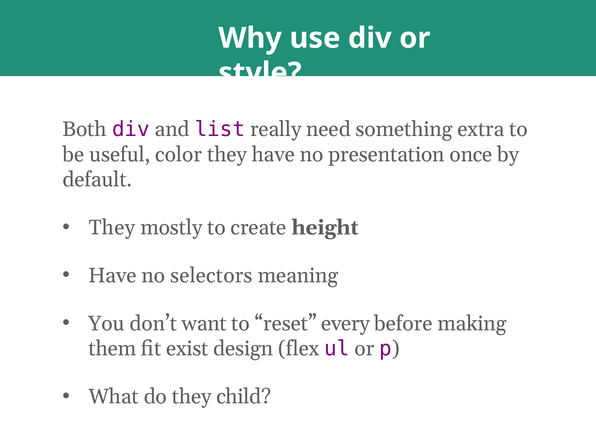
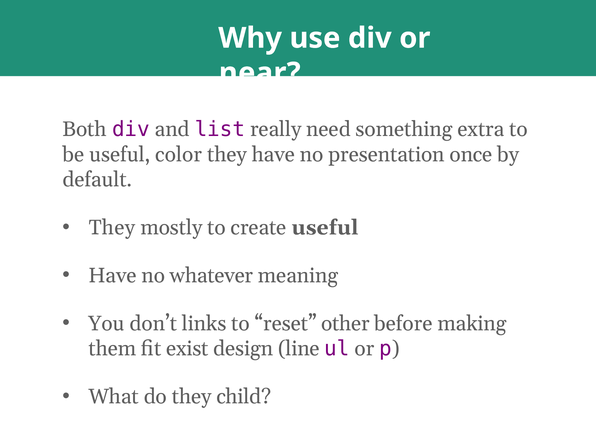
style: style -> near
create height: height -> useful
selectors: selectors -> whatever
want: want -> links
every: every -> other
flex: flex -> line
